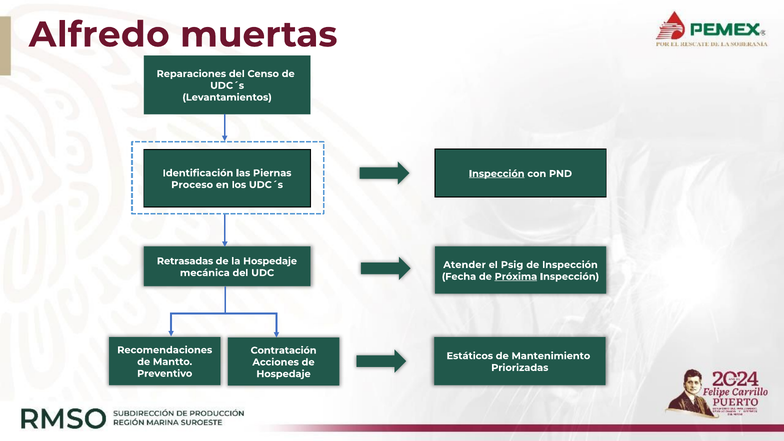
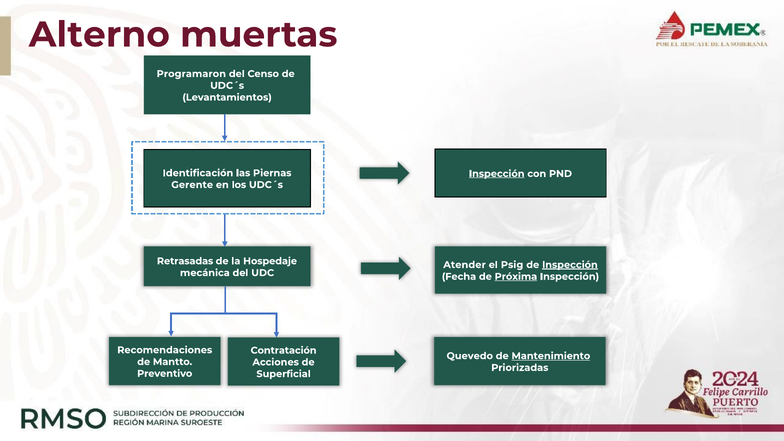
Alfredo: Alfredo -> Alterno
Reparaciones: Reparaciones -> Programaron
Proceso: Proceso -> Gerente
Inspección at (570, 265) underline: none -> present
Estáticos: Estáticos -> Quevedo
Mantenimiento underline: none -> present
Hospedaje at (284, 374): Hospedaje -> Superficial
